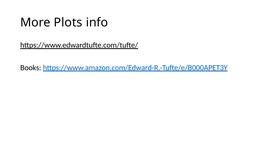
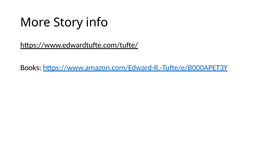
Plots: Plots -> Story
